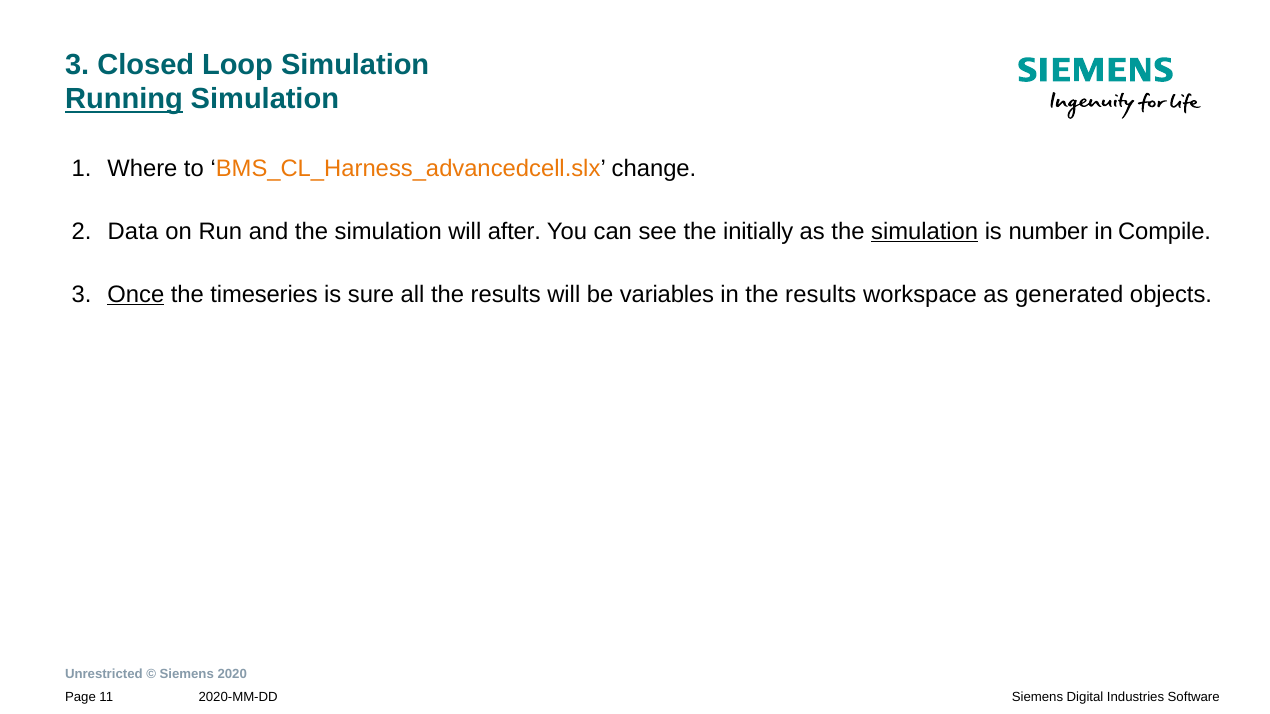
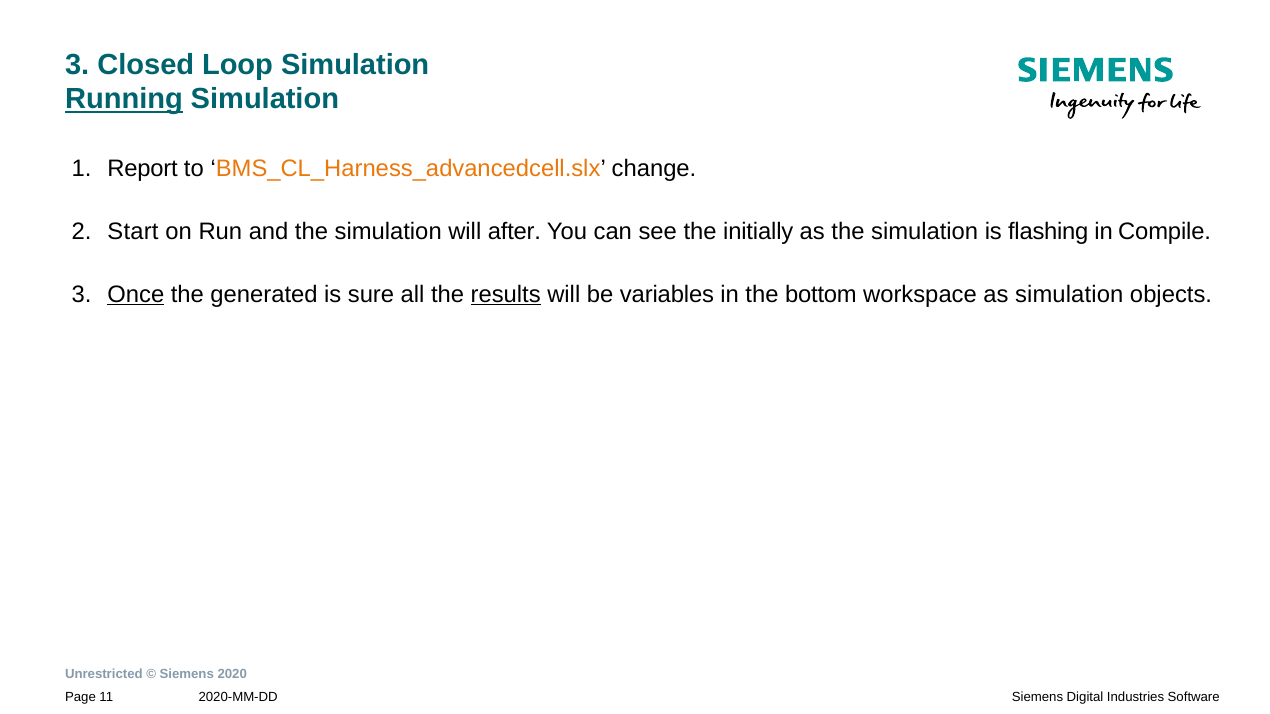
Where: Where -> Report
Data: Data -> Start
simulation at (925, 232) underline: present -> none
number: number -> flashing
timeseries: timeseries -> generated
results at (506, 294) underline: none -> present
in the results: results -> bottom
as generated: generated -> simulation
